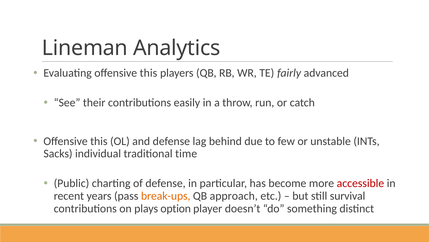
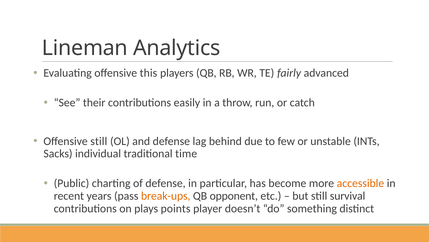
this at (99, 141): this -> still
accessible colour: red -> orange
approach: approach -> opponent
option: option -> points
